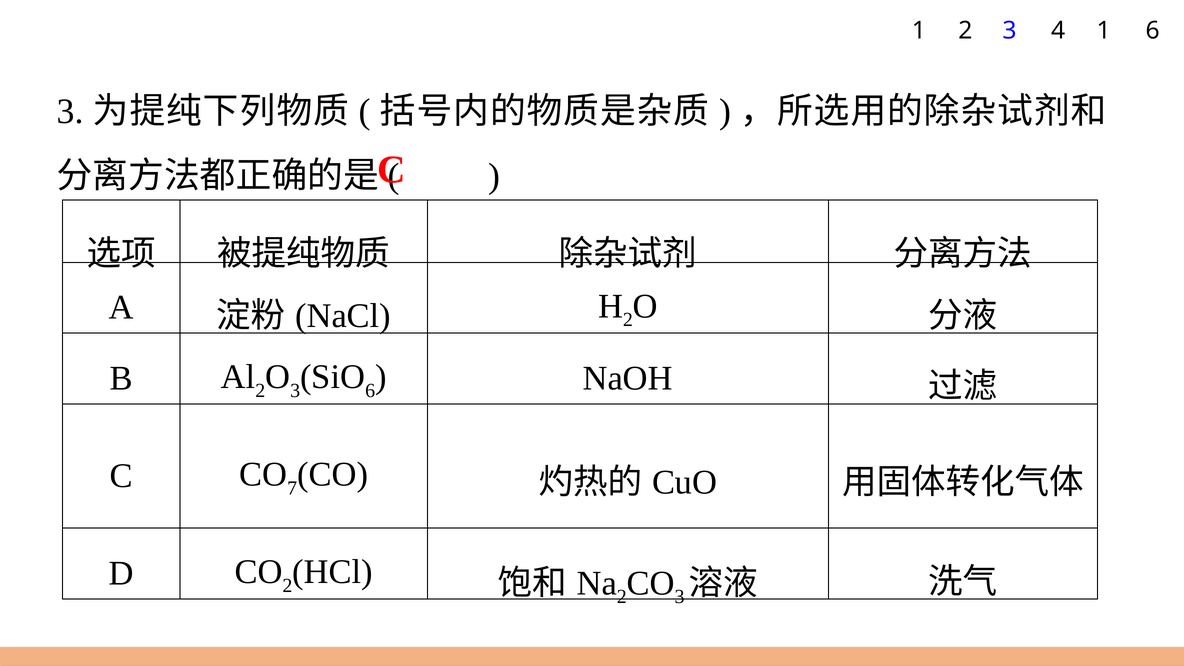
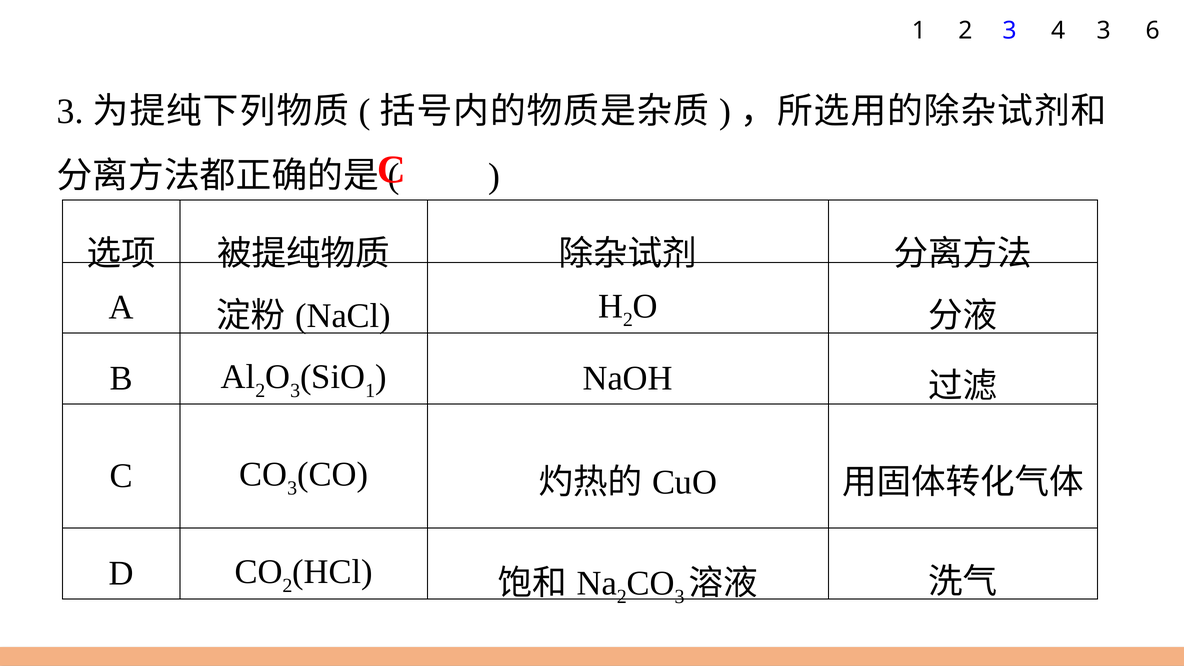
4 1: 1 -> 3
6 at (370, 391): 6 -> 1
7 at (292, 488): 7 -> 3
